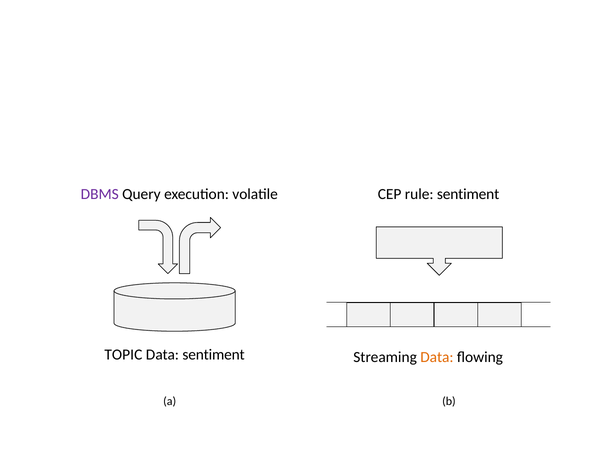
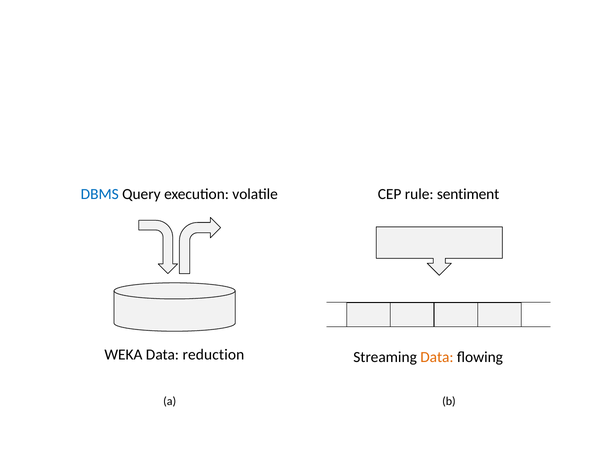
DBMS colour: purple -> blue
TOPIC: TOPIC -> WEKA
Data sentiment: sentiment -> reduction
